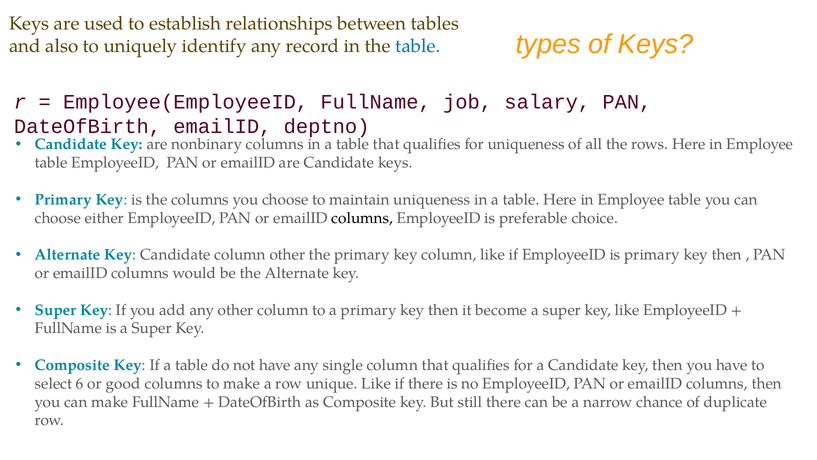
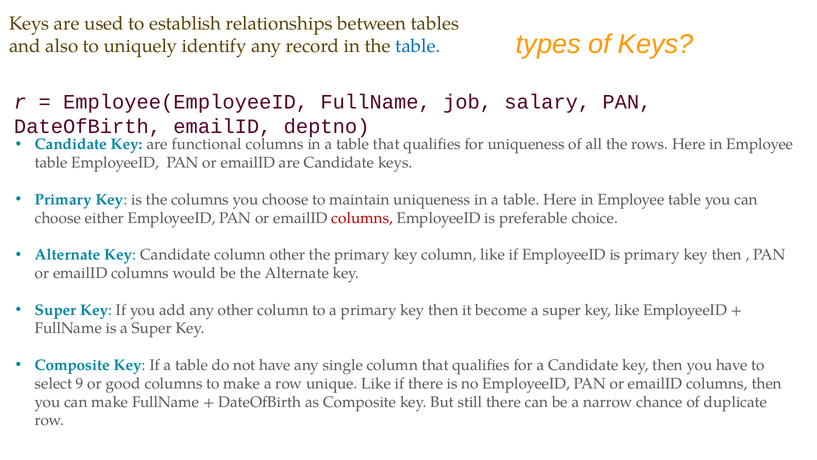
nonbinary: nonbinary -> functional
columns at (362, 218) colour: black -> red
6: 6 -> 9
